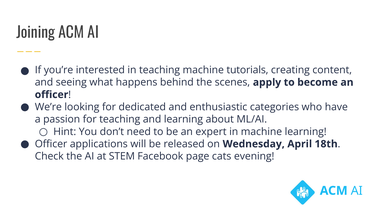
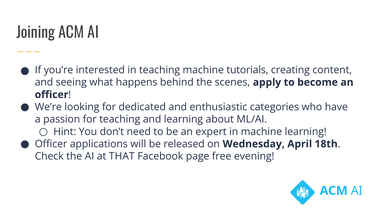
STEM: STEM -> THAT
cats: cats -> free
